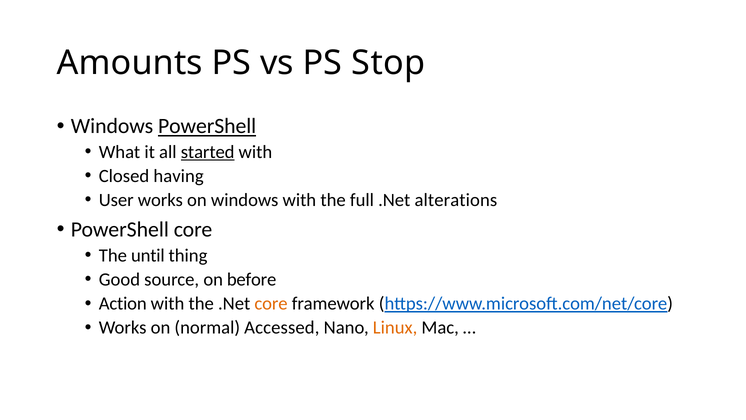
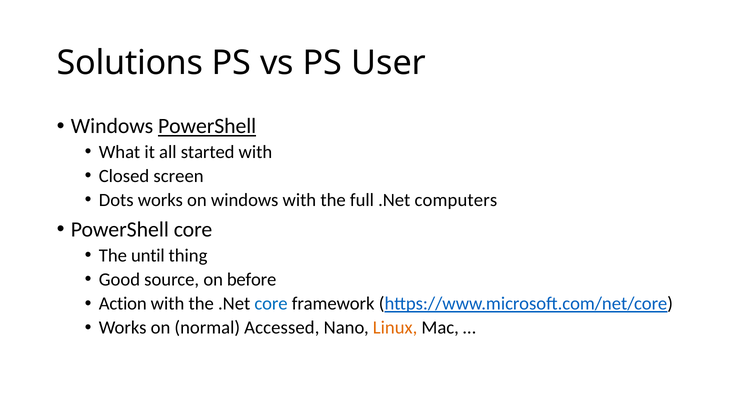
Amounts: Amounts -> Solutions
Stop: Stop -> User
started underline: present -> none
having: having -> screen
User: User -> Dots
alterations: alterations -> computers
core at (271, 303) colour: orange -> blue
